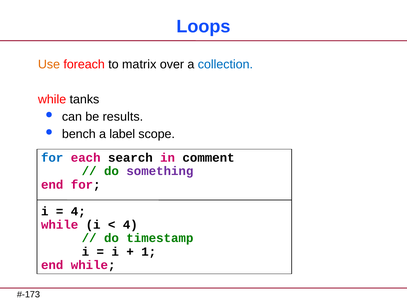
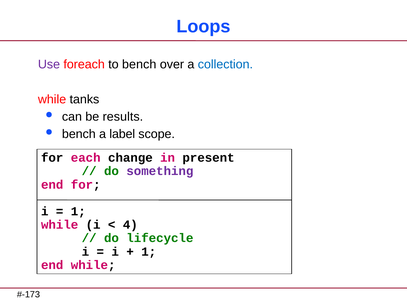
Use colour: orange -> purple
to matrix: matrix -> bench
for at (52, 158) colour: blue -> black
search: search -> change
comment: comment -> present
4 at (78, 212): 4 -> 1
timestamp: timestamp -> lifecycle
